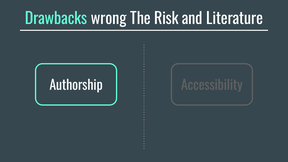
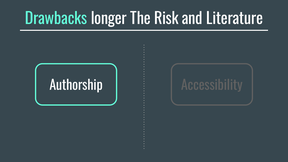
wrong: wrong -> longer
